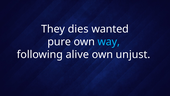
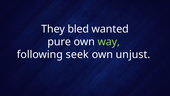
dies: dies -> bled
way colour: light blue -> light green
alive: alive -> seek
